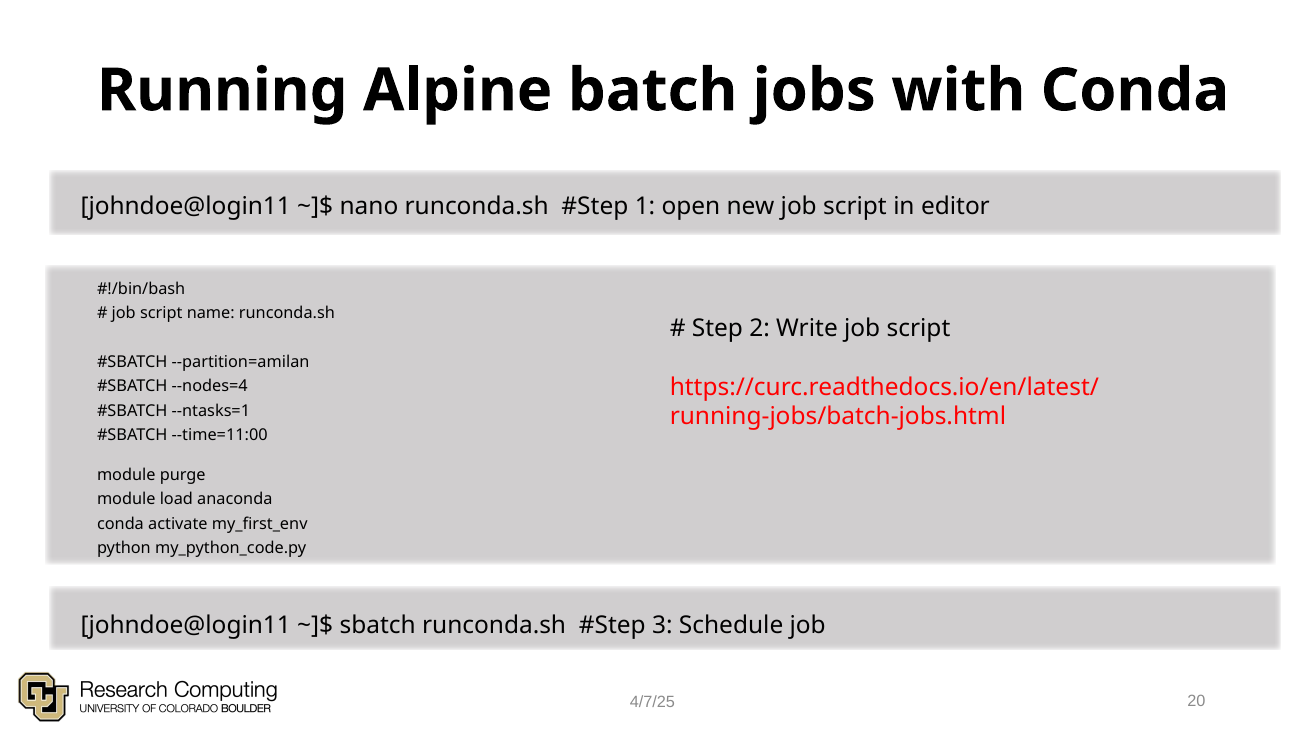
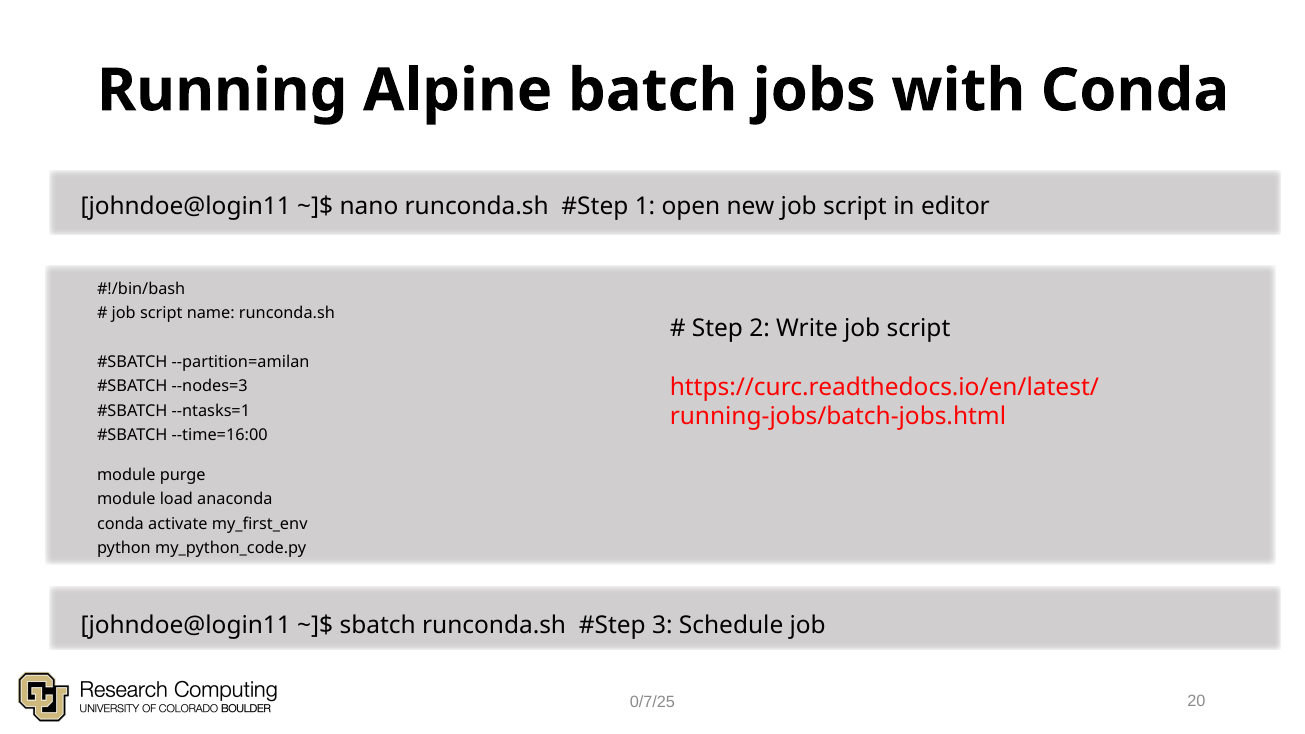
--nodes=4: --nodes=4 -> --nodes=3
--time=11:00: --time=11:00 -> --time=16:00
4/7/25: 4/7/25 -> 0/7/25
